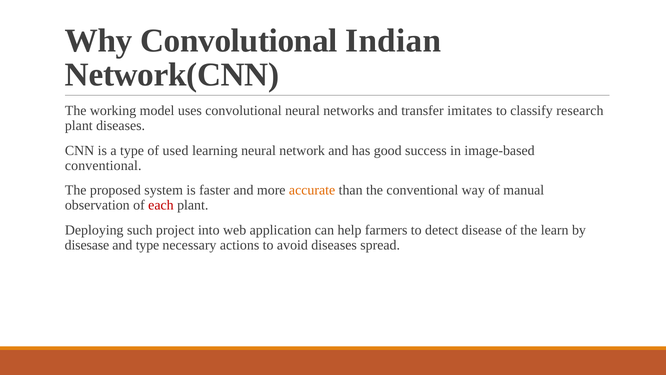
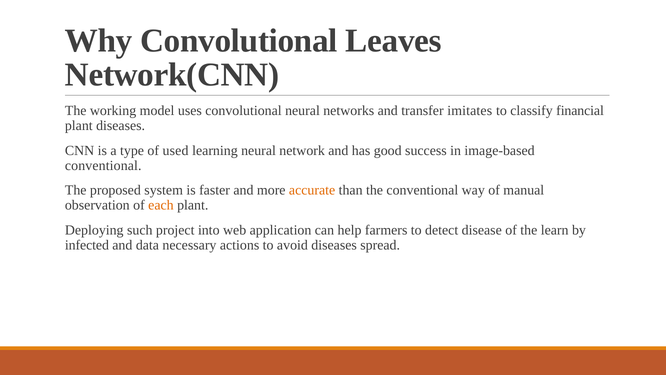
Indian: Indian -> Leaves
research: research -> financial
each colour: red -> orange
disesase: disesase -> infected
and type: type -> data
